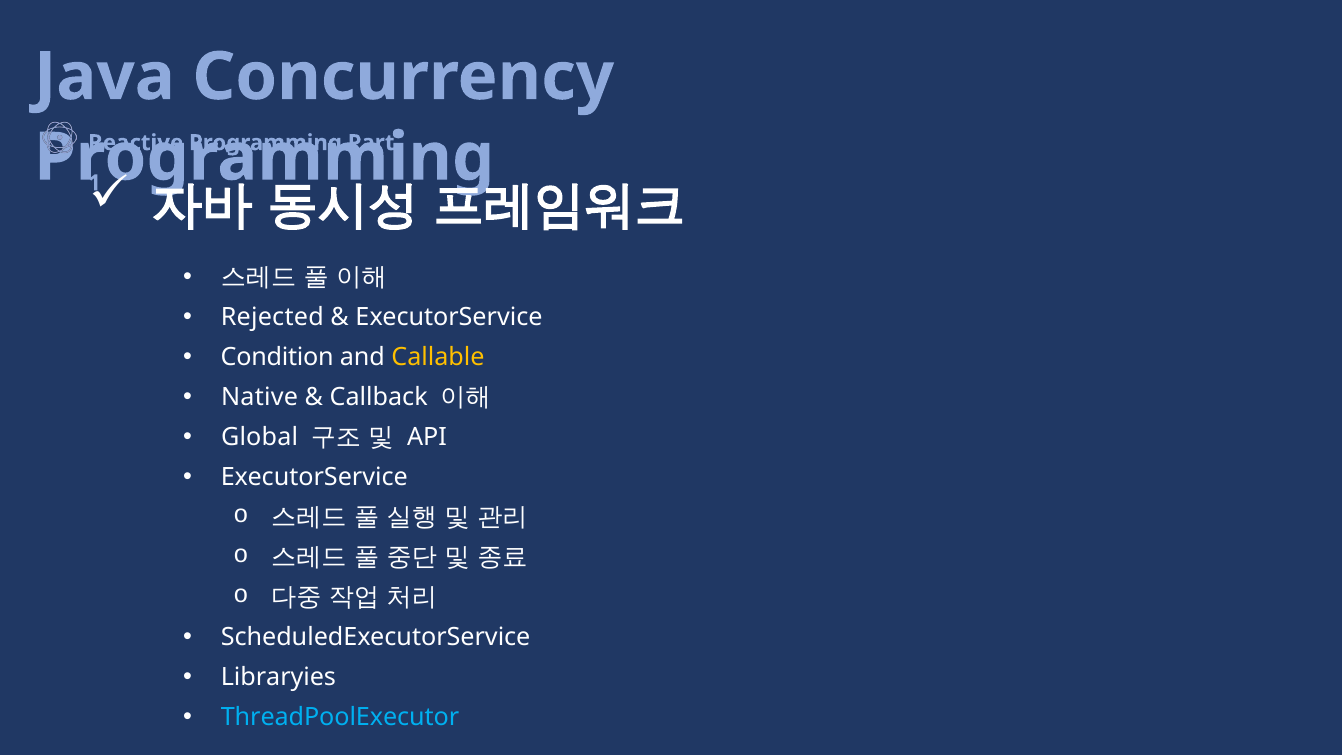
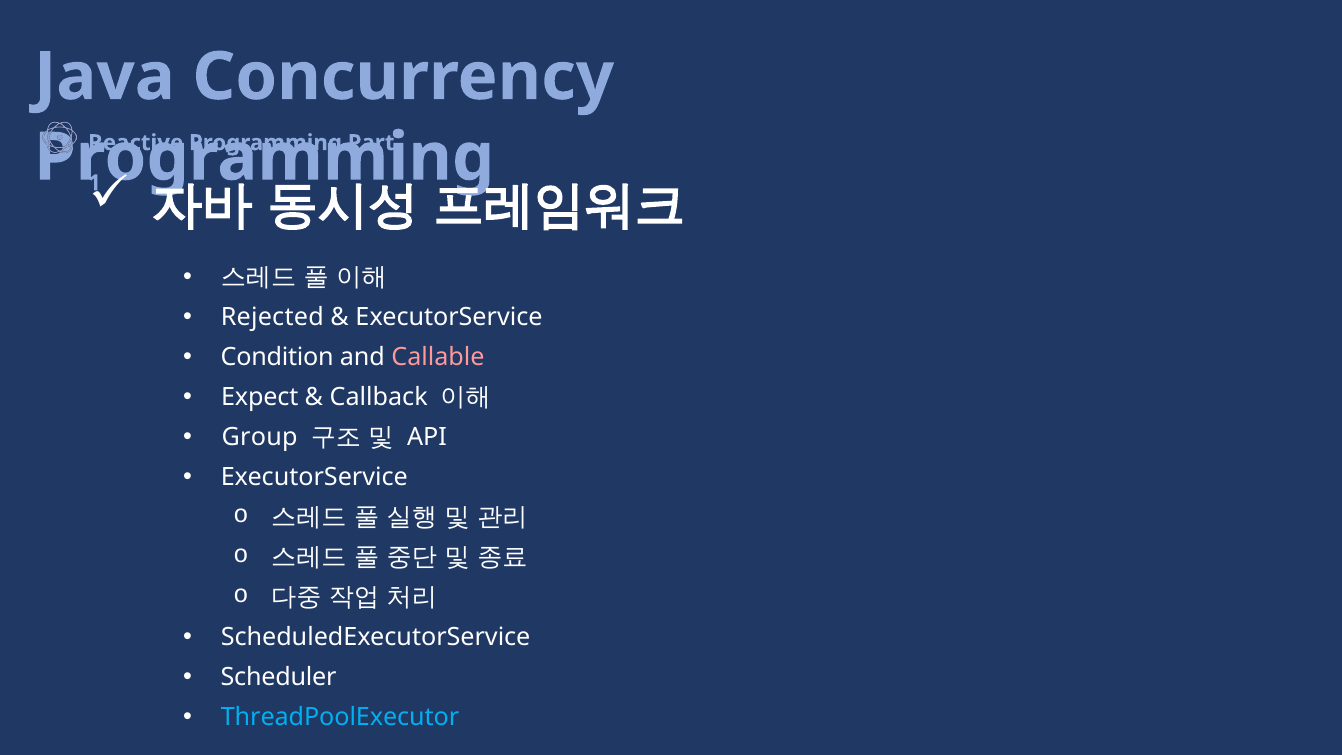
Callable colour: yellow -> pink
Native: Native -> Expect
Global: Global -> Group
Libraryies: Libraryies -> Scheduler
